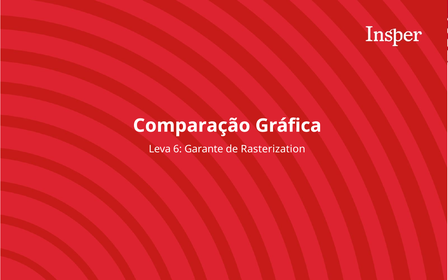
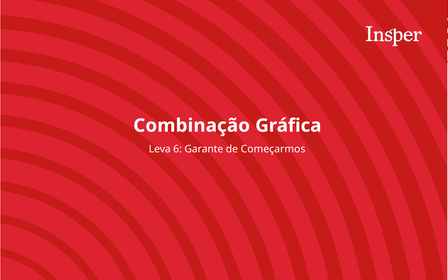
Comparação: Comparação -> Combinação
Rasterization: Rasterization -> Começarmos
